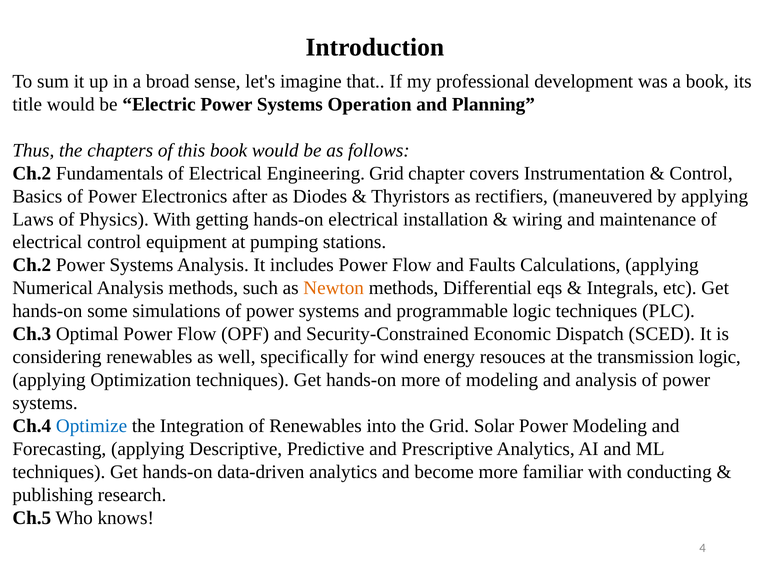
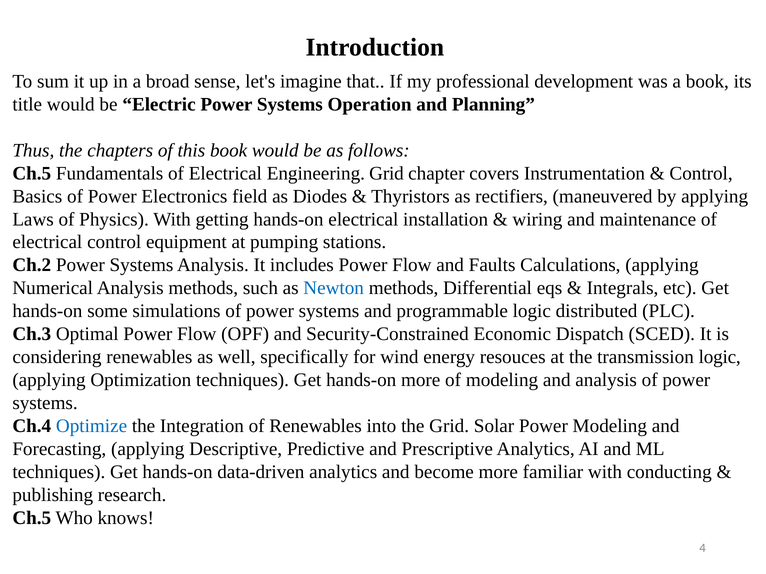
Ch.2 at (32, 173): Ch.2 -> Ch.5
after: after -> field
Newton colour: orange -> blue
logic techniques: techniques -> distributed
